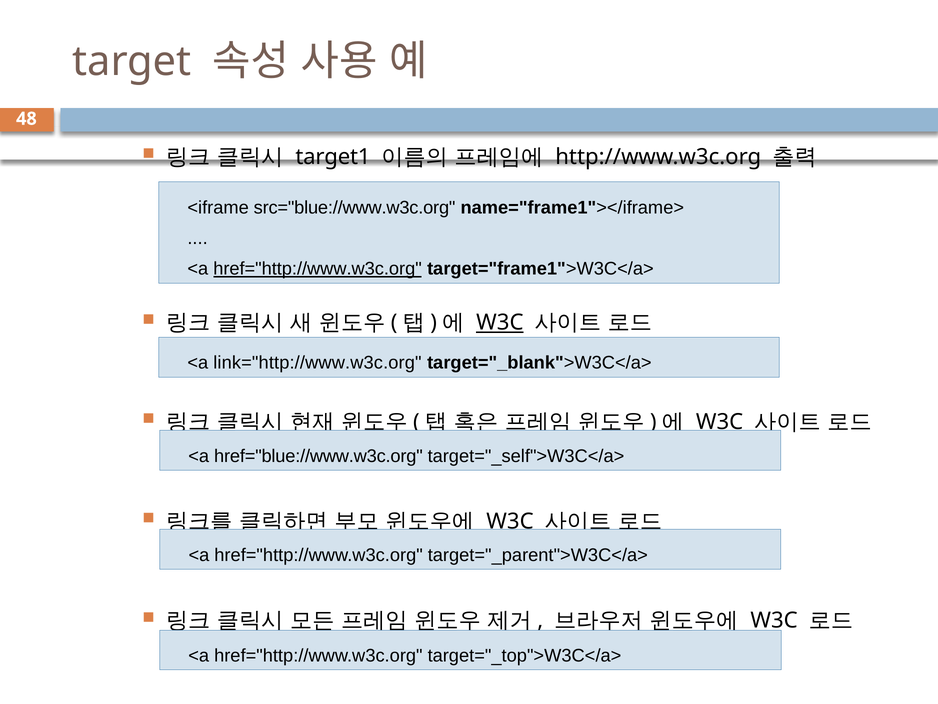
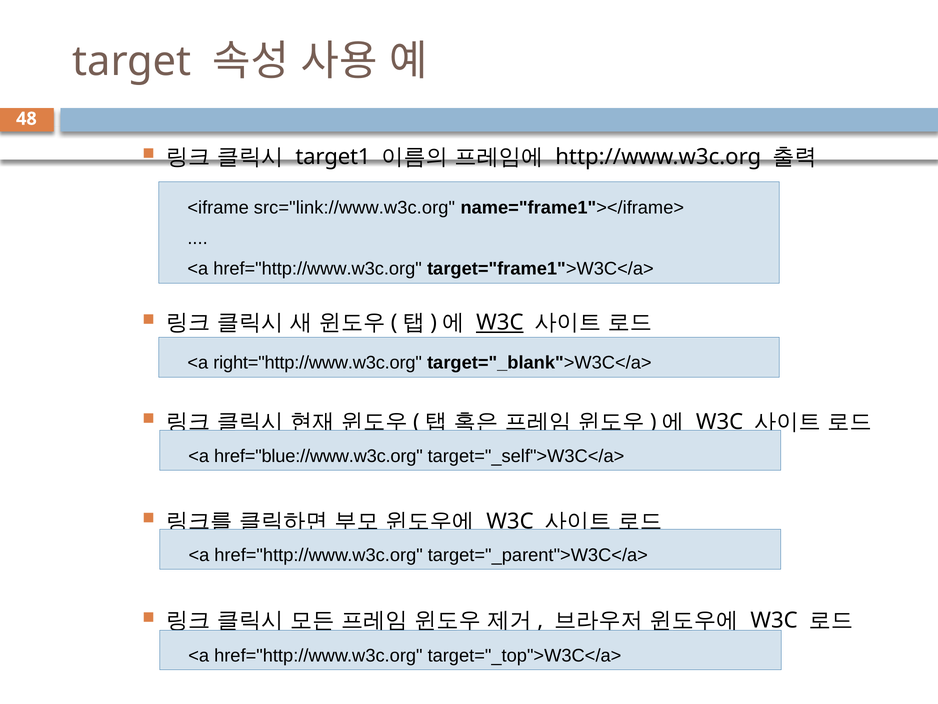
src="blue://www.w3c.org: src="blue://www.w3c.org -> src="link://www.w3c.org
href="http://www.w3c.org at (318, 269) underline: present -> none
link="http://www.w3c.org: link="http://www.w3c.org -> right="http://www.w3c.org
